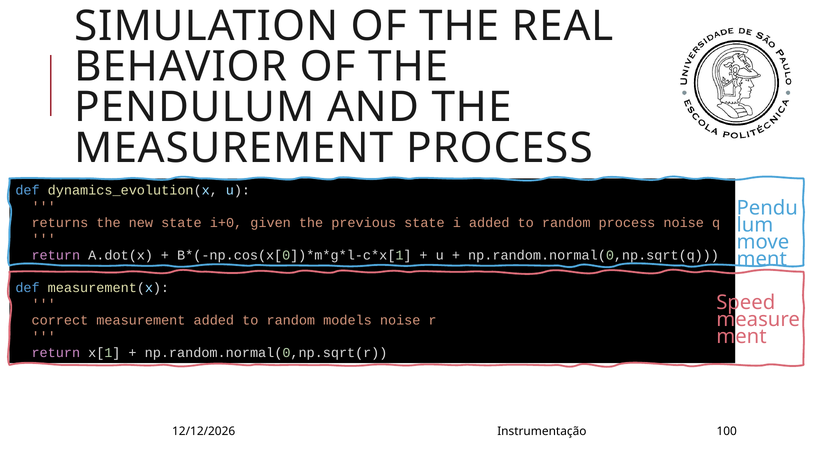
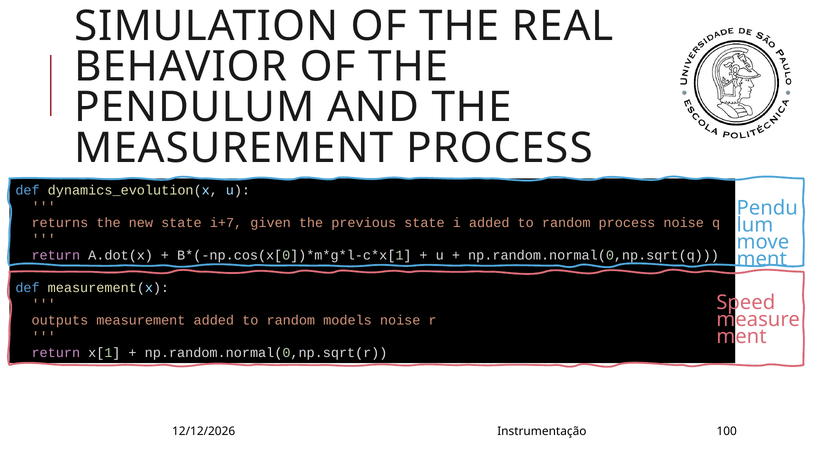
i+0: i+0 -> i+7
correct: correct -> outputs
